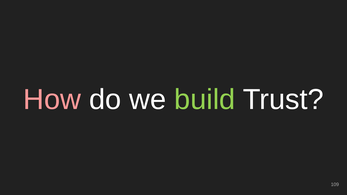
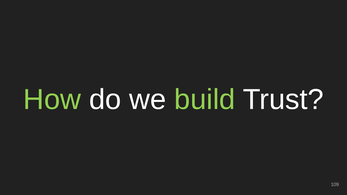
How colour: pink -> light green
